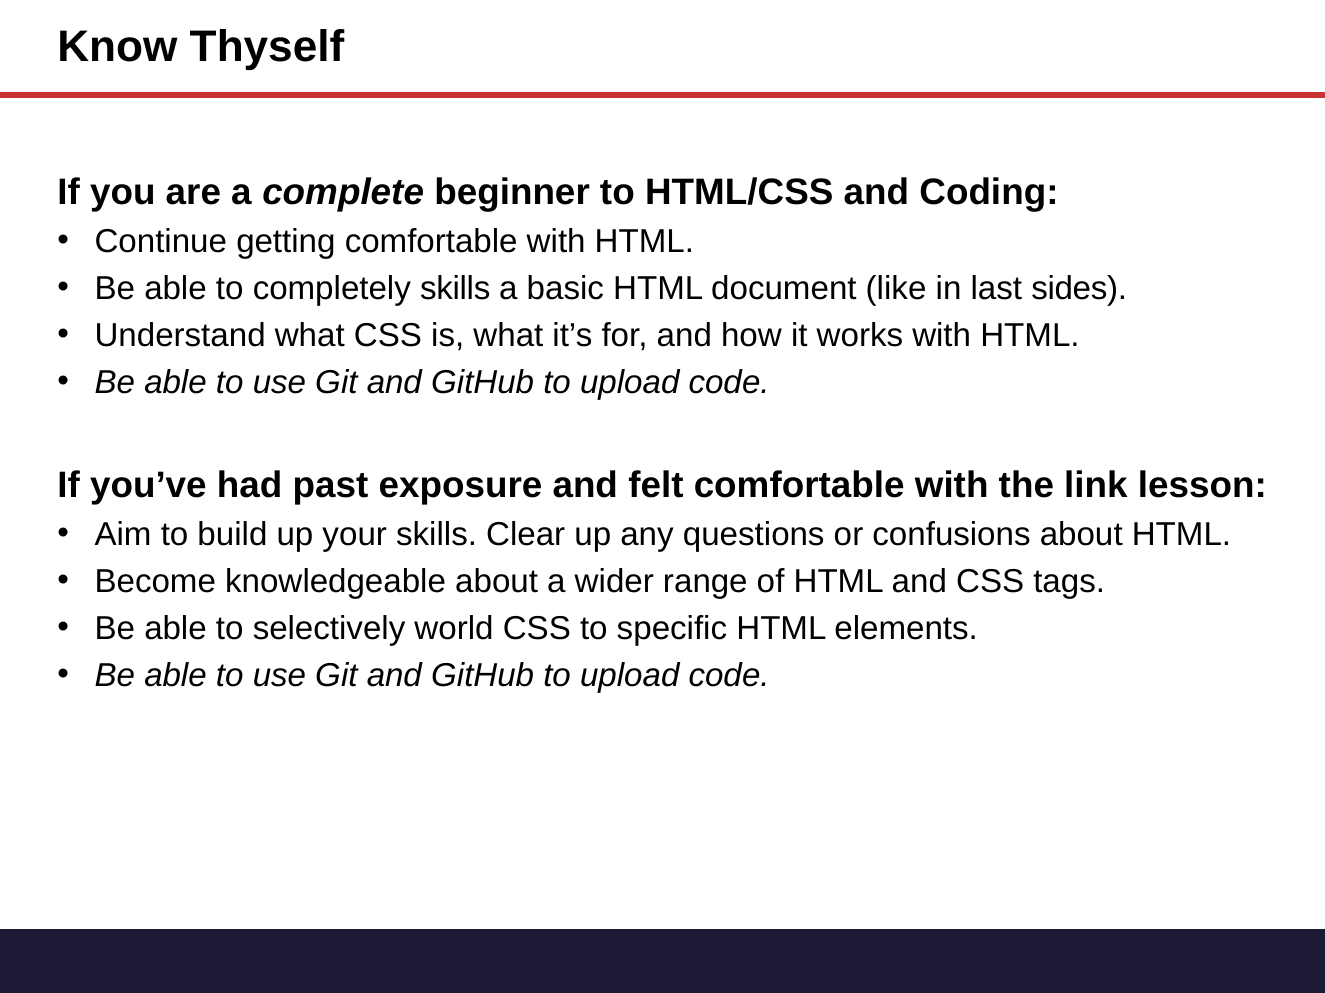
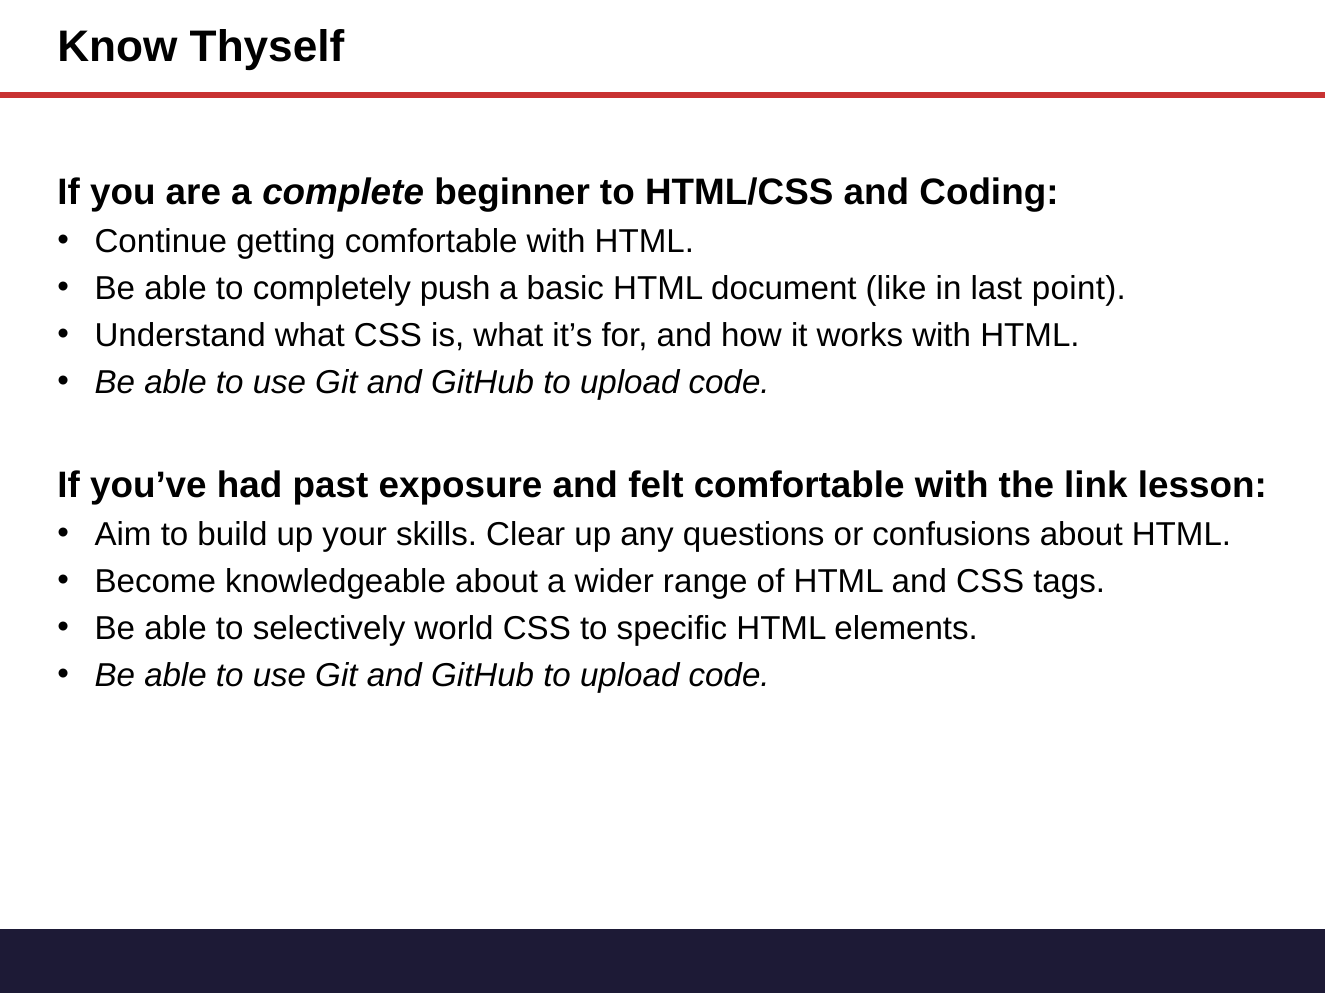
completely skills: skills -> push
sides: sides -> point
